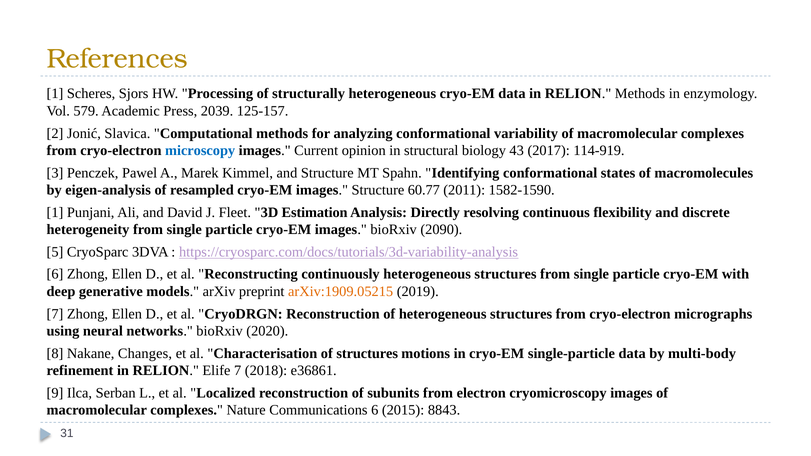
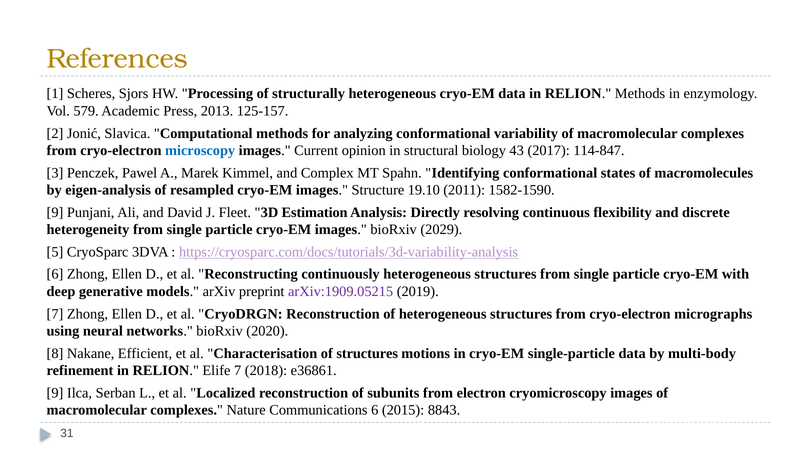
2039: 2039 -> 2013
114-919: 114-919 -> 114-847
and Structure: Structure -> Complex
60.77: 60.77 -> 19.10
1 at (55, 212): 1 -> 9
2090: 2090 -> 2029
arXiv:1909.05215 colour: orange -> purple
Changes: Changes -> Efficient
